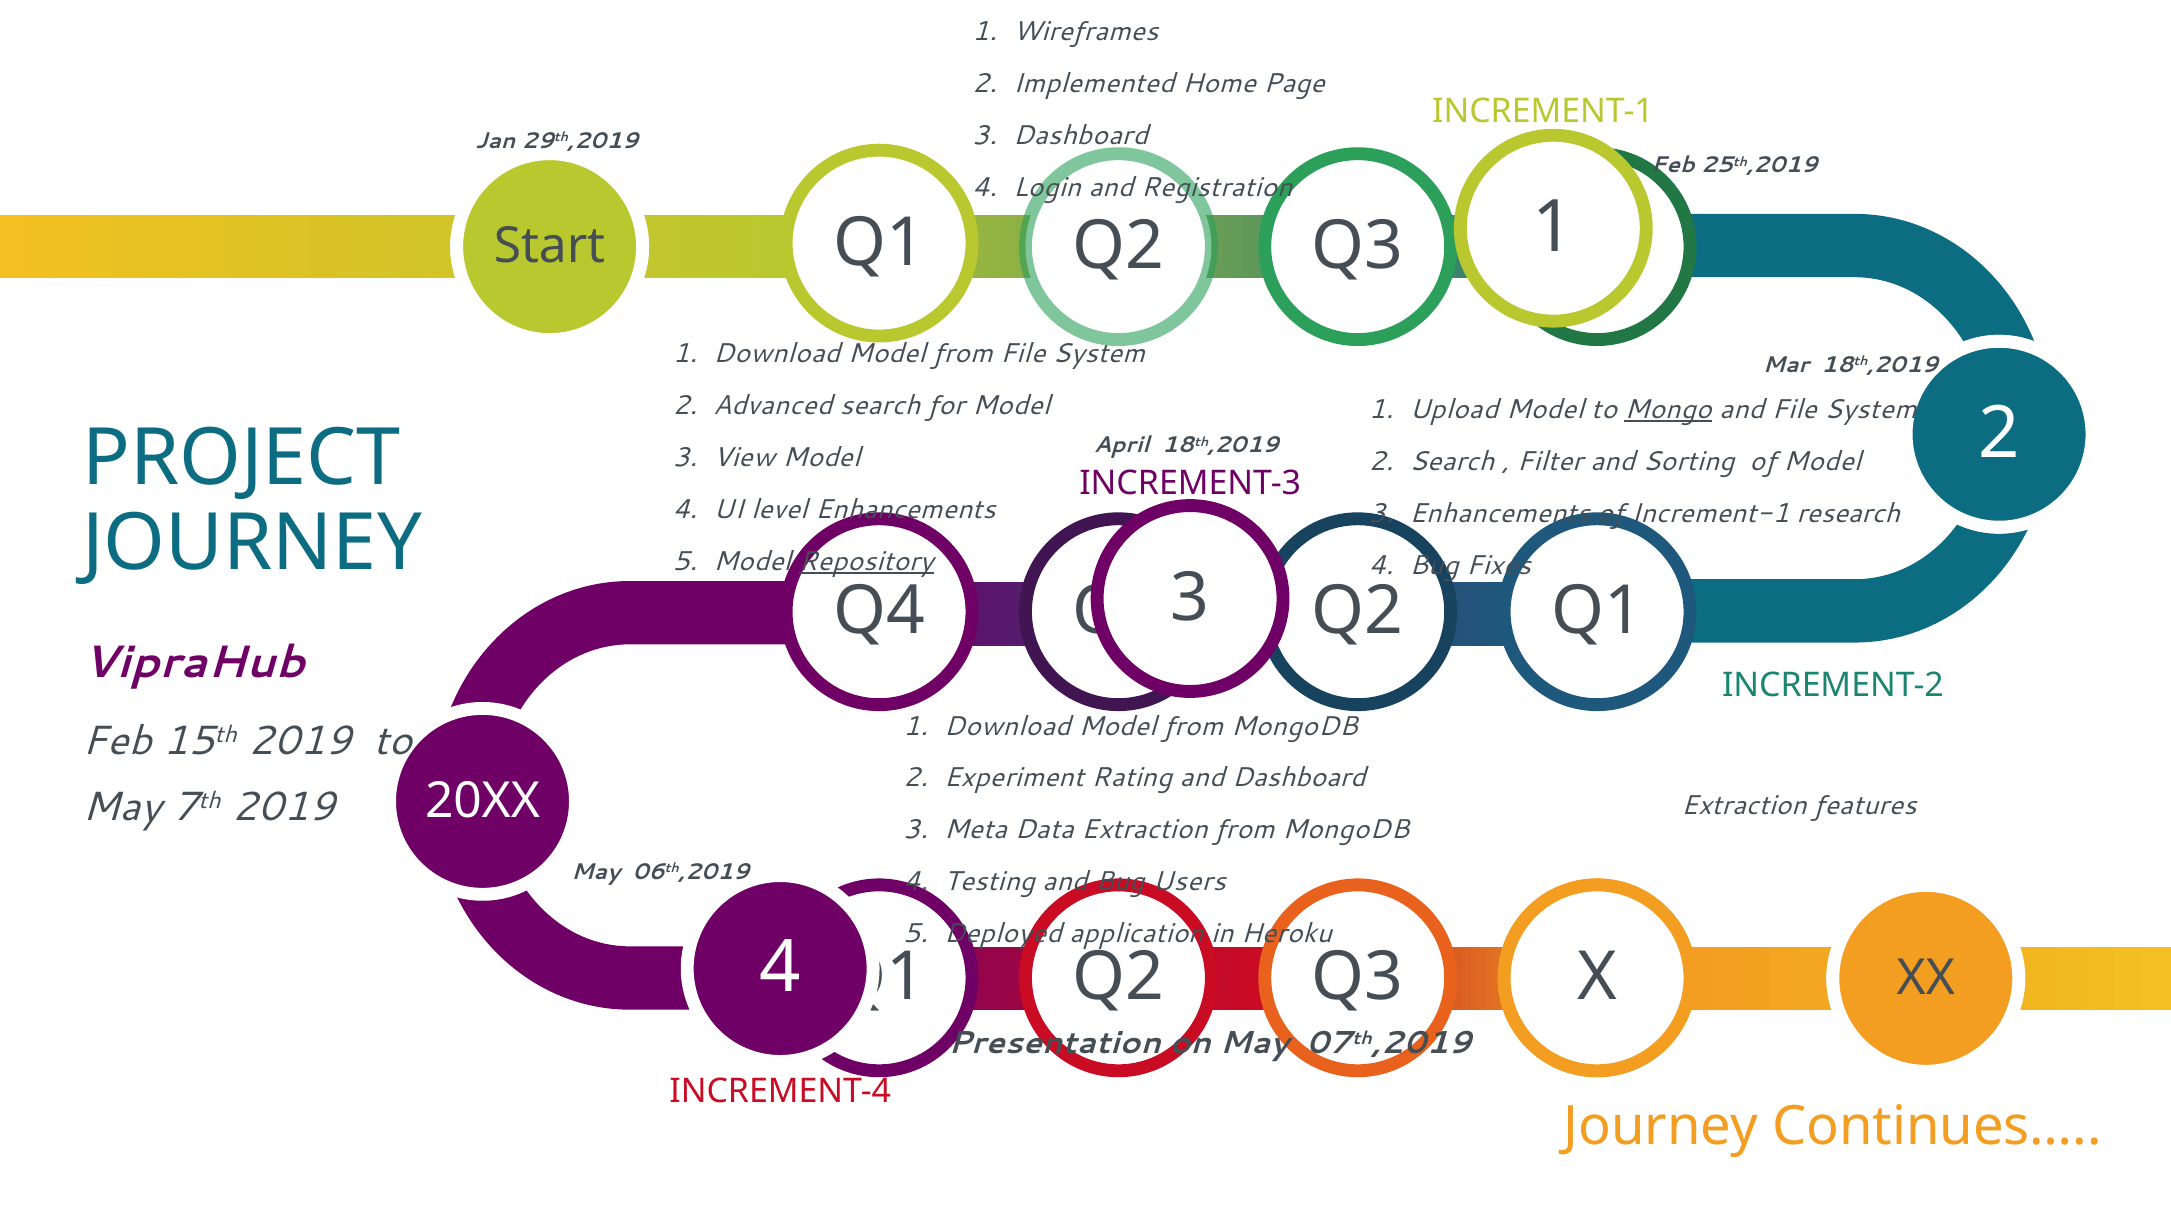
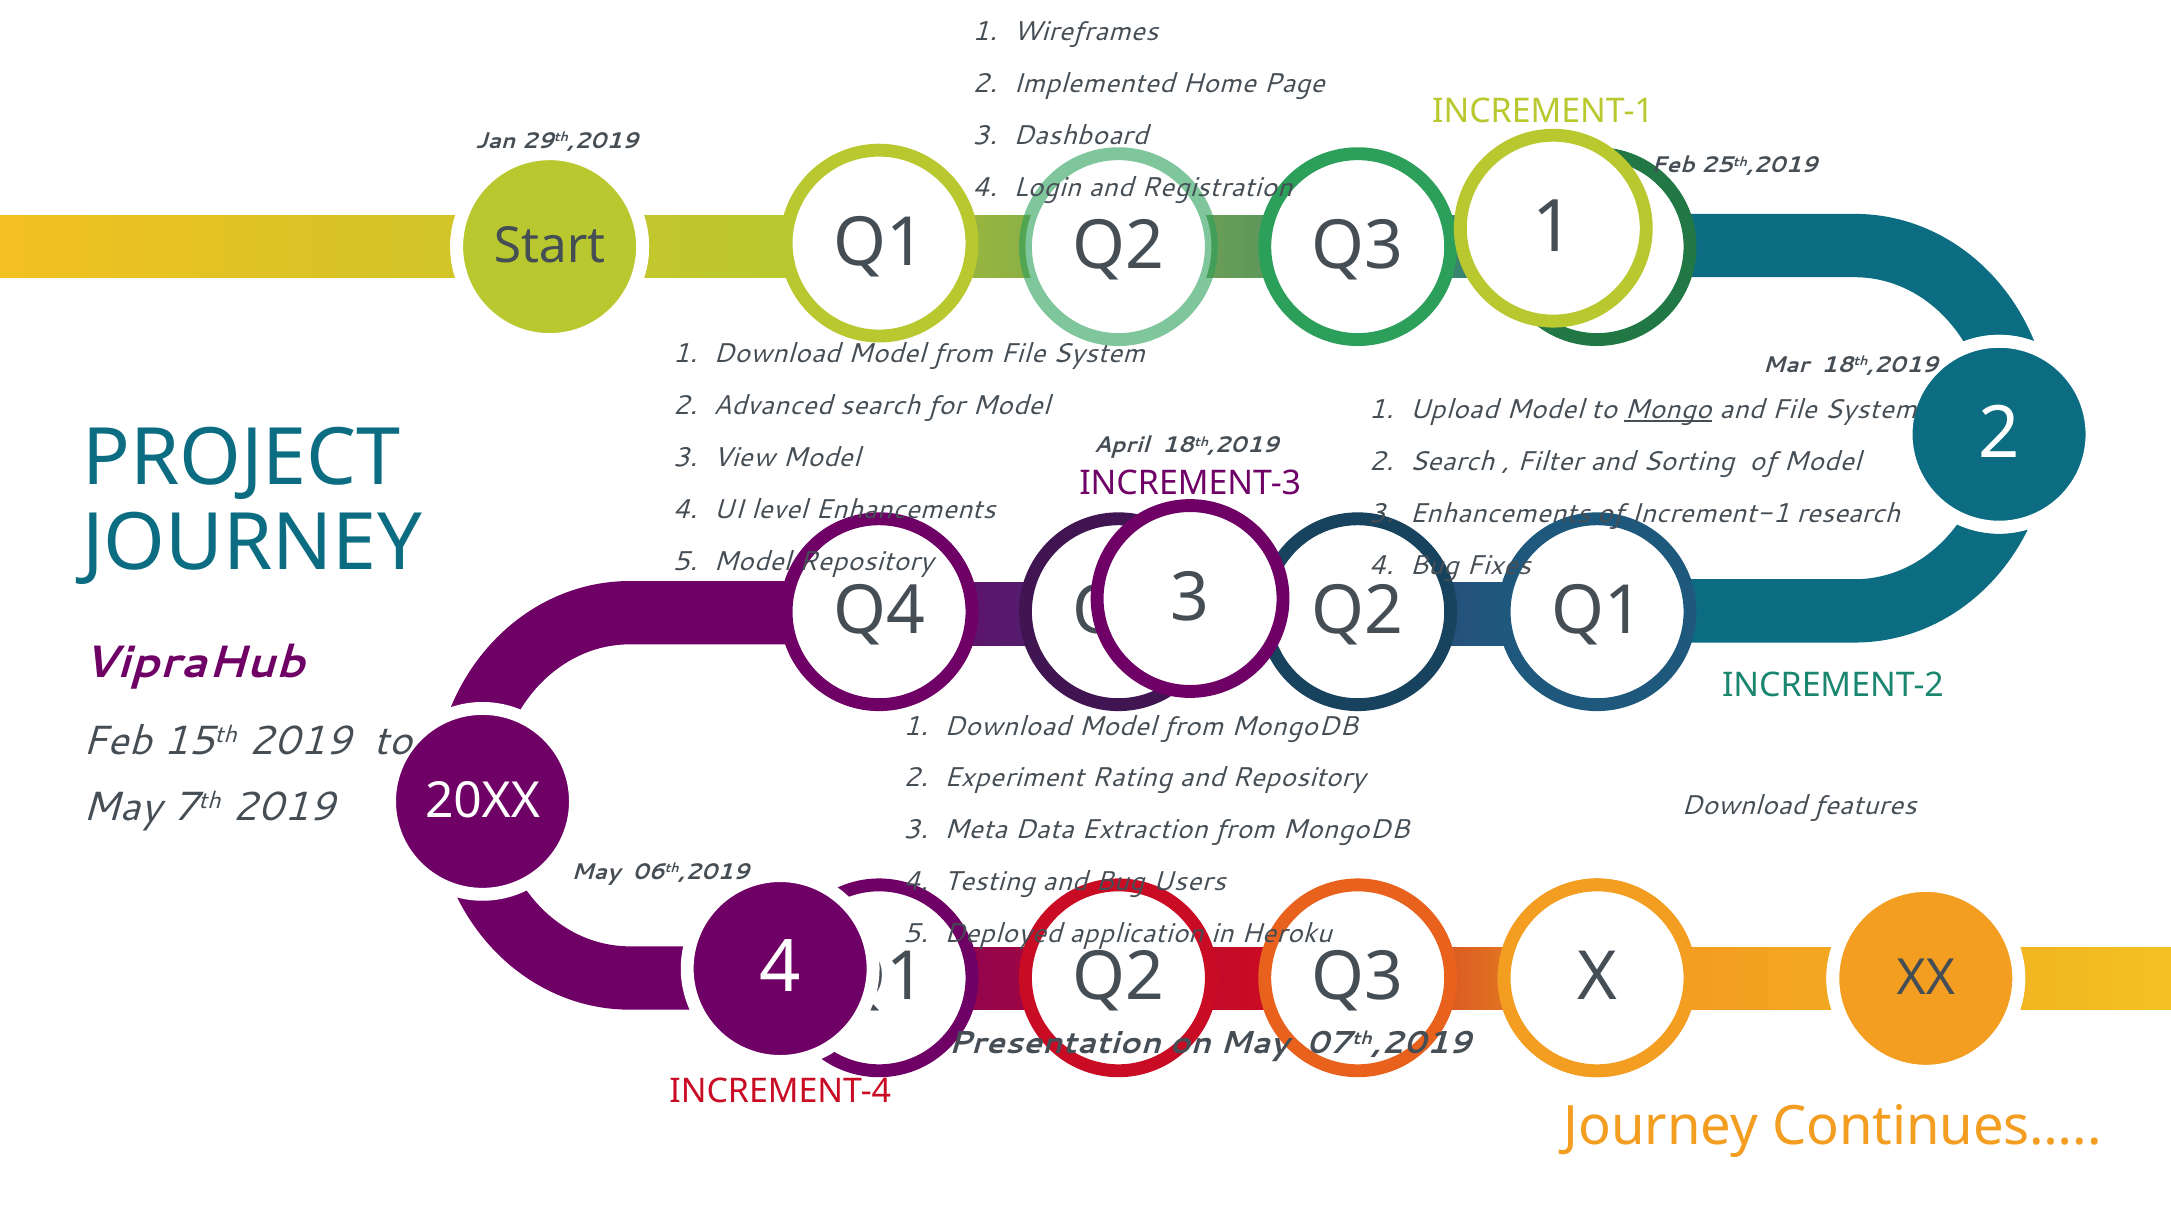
Repository at (866, 561) underline: present -> none
and Dashboard: Dashboard -> Repository
Extraction at (1744, 805): Extraction -> Download
